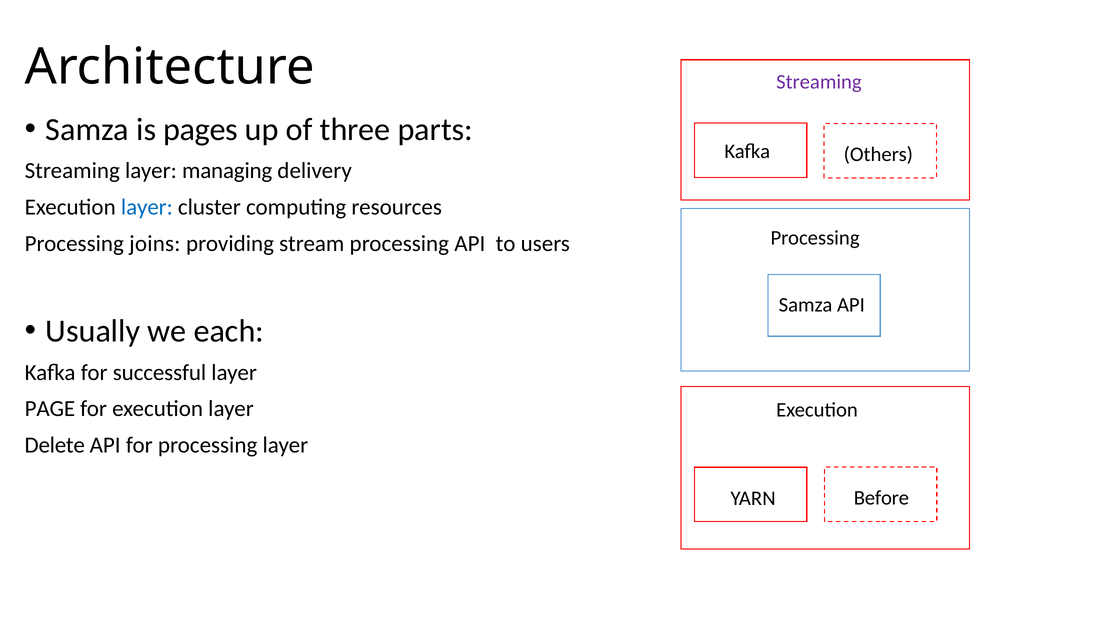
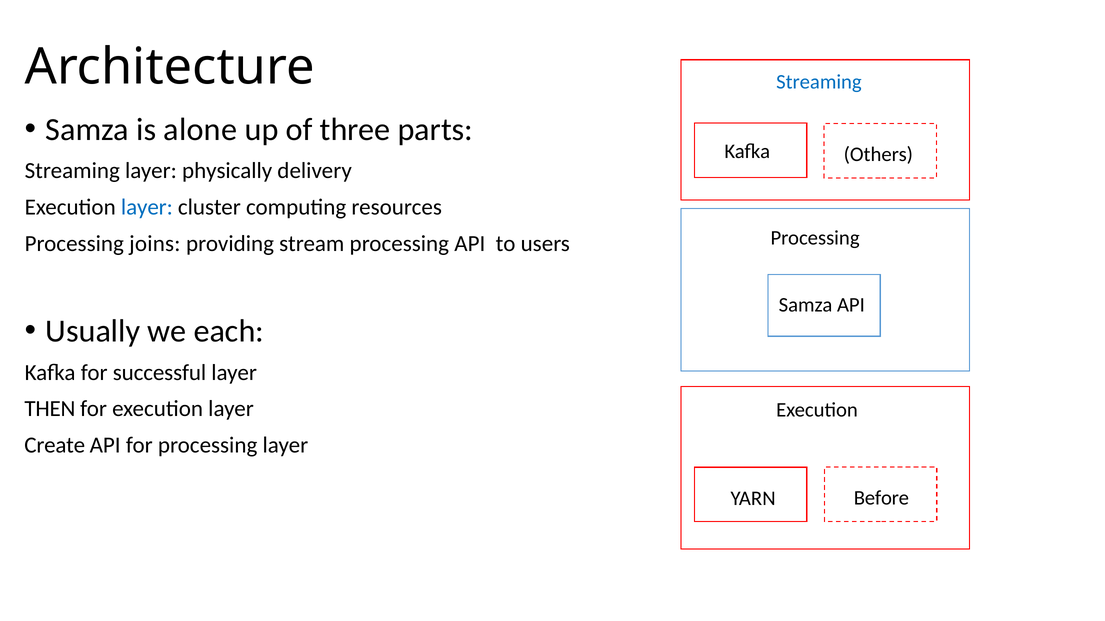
Streaming at (819, 82) colour: purple -> blue
pages: pages -> alone
managing: managing -> physically
PAGE: PAGE -> THEN
Delete: Delete -> Create
